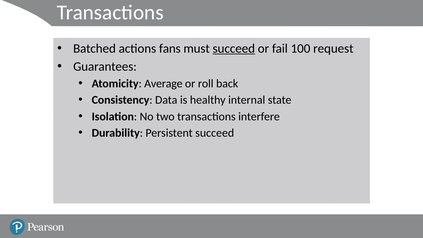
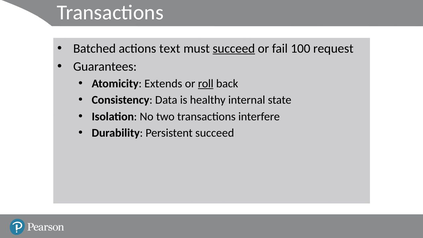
fans: fans -> text
Average: Average -> Extends
roll underline: none -> present
